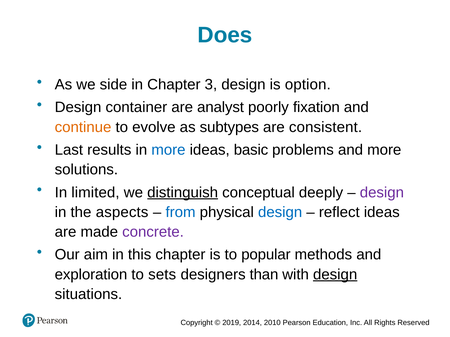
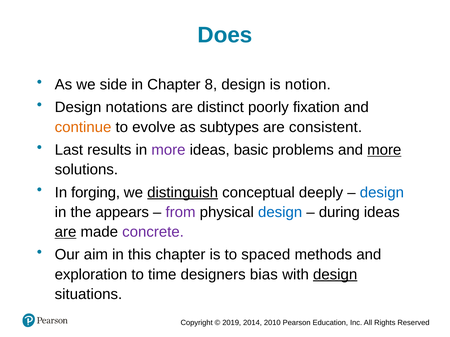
3: 3 -> 8
option: option -> notion
container: container -> notations
analyst: analyst -> distinct
more at (168, 150) colour: blue -> purple
more at (384, 150) underline: none -> present
limited: limited -> forging
design at (382, 193) colour: purple -> blue
aspects: aspects -> appears
from colour: blue -> purple
reflect: reflect -> during
are at (66, 232) underline: none -> present
popular: popular -> spaced
sets: sets -> time
than: than -> bias
